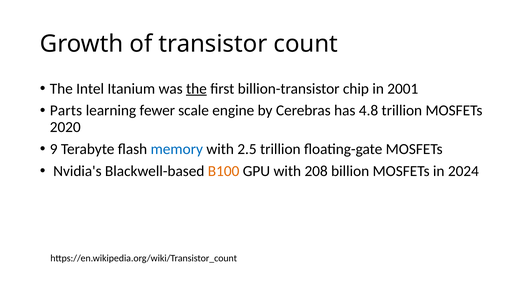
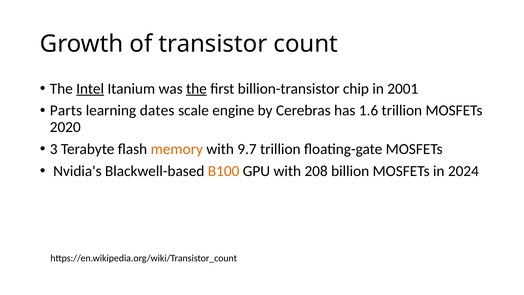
Intel underline: none -> present
fewer: fewer -> dates
4.8: 4.8 -> 1.6
9: 9 -> 3
memory colour: blue -> orange
2.5: 2.5 -> 9.7
